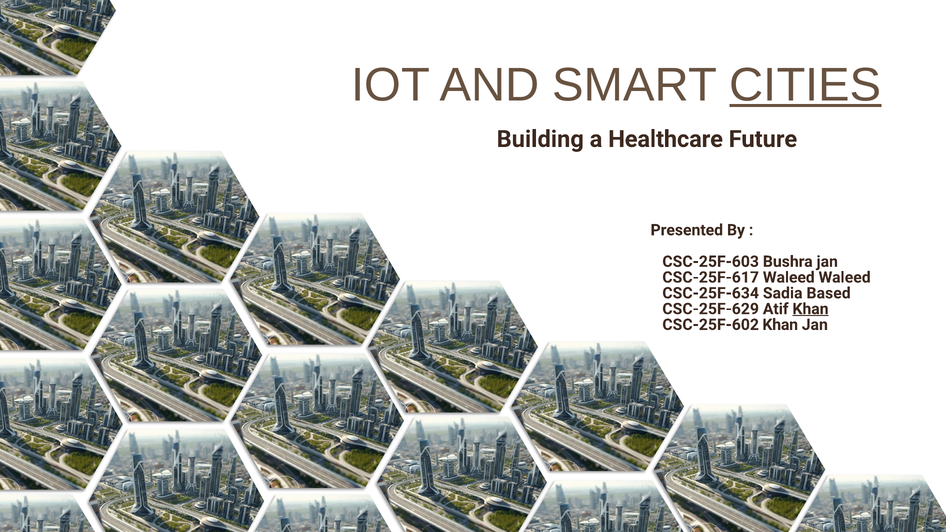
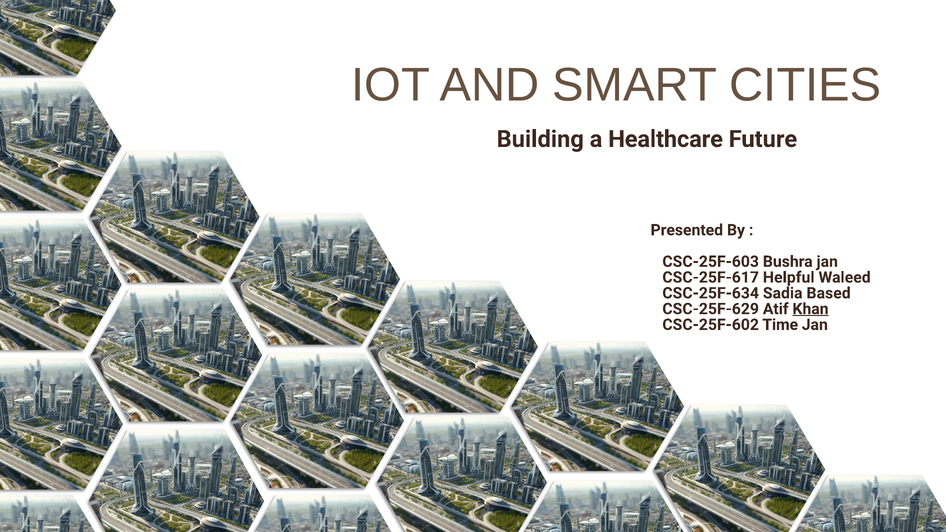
CITIES underline: present -> none
CSC-25F-617 Waleed: Waleed -> Helpful
CSC-25F-602 Khan: Khan -> Time
